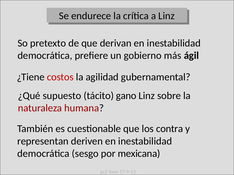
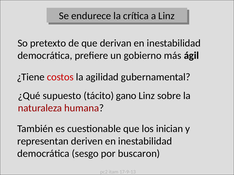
contra: contra -> inician
mexicana: mexicana -> buscaron
